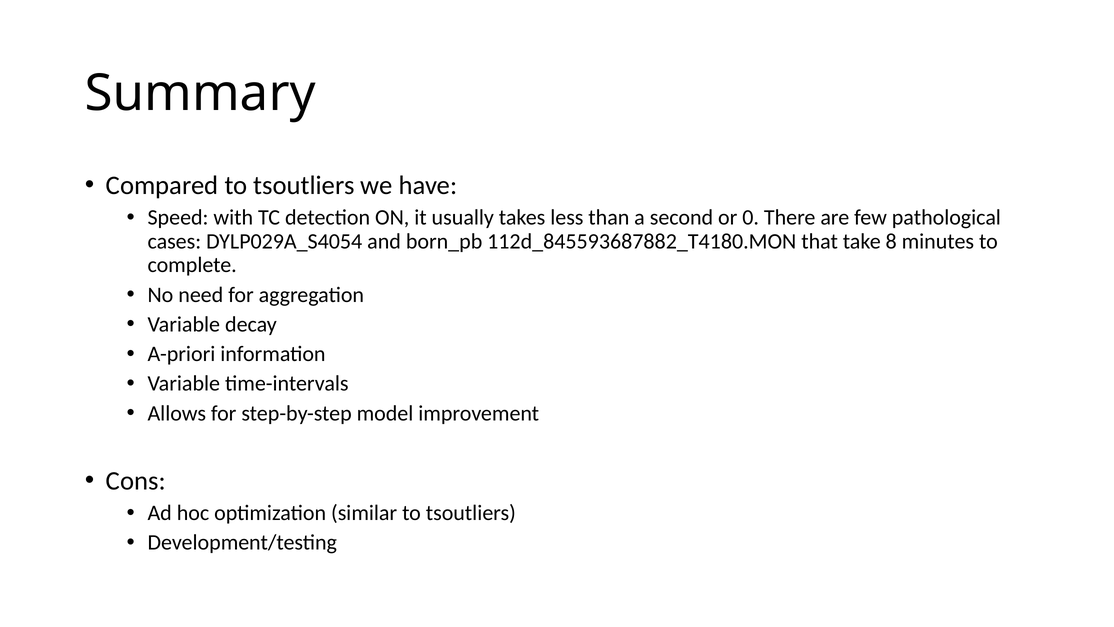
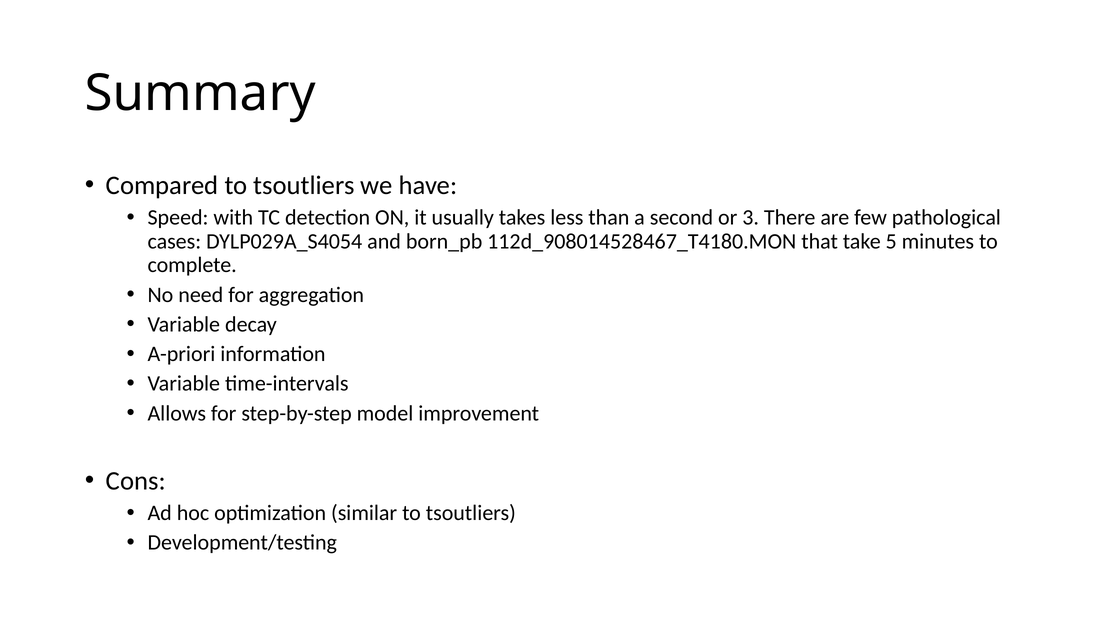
0: 0 -> 3
112d_845593687882_T4180.MON: 112d_845593687882_T4180.MON -> 112d_908014528467_T4180.MON
8: 8 -> 5
